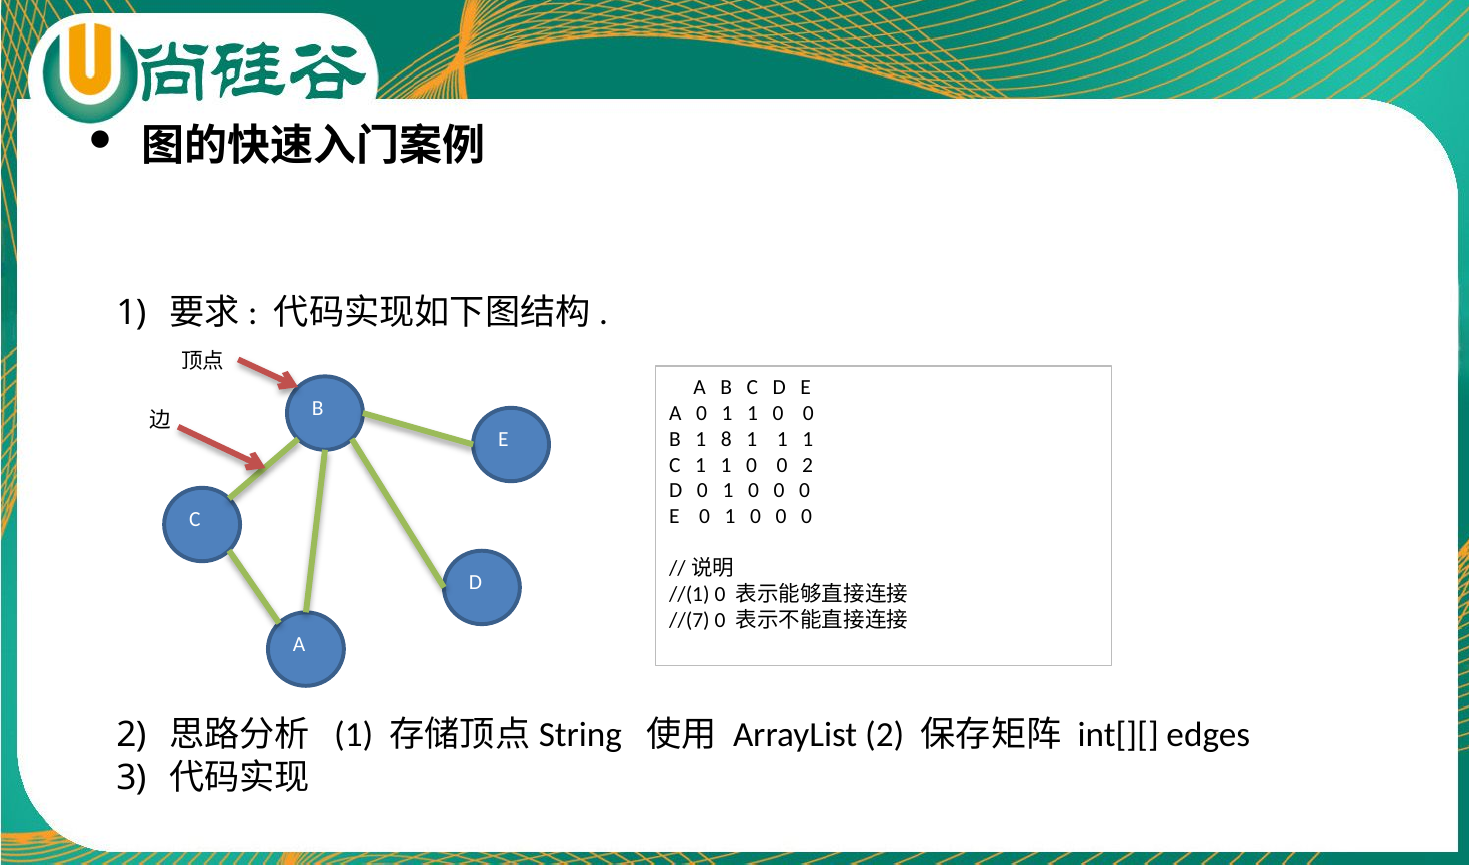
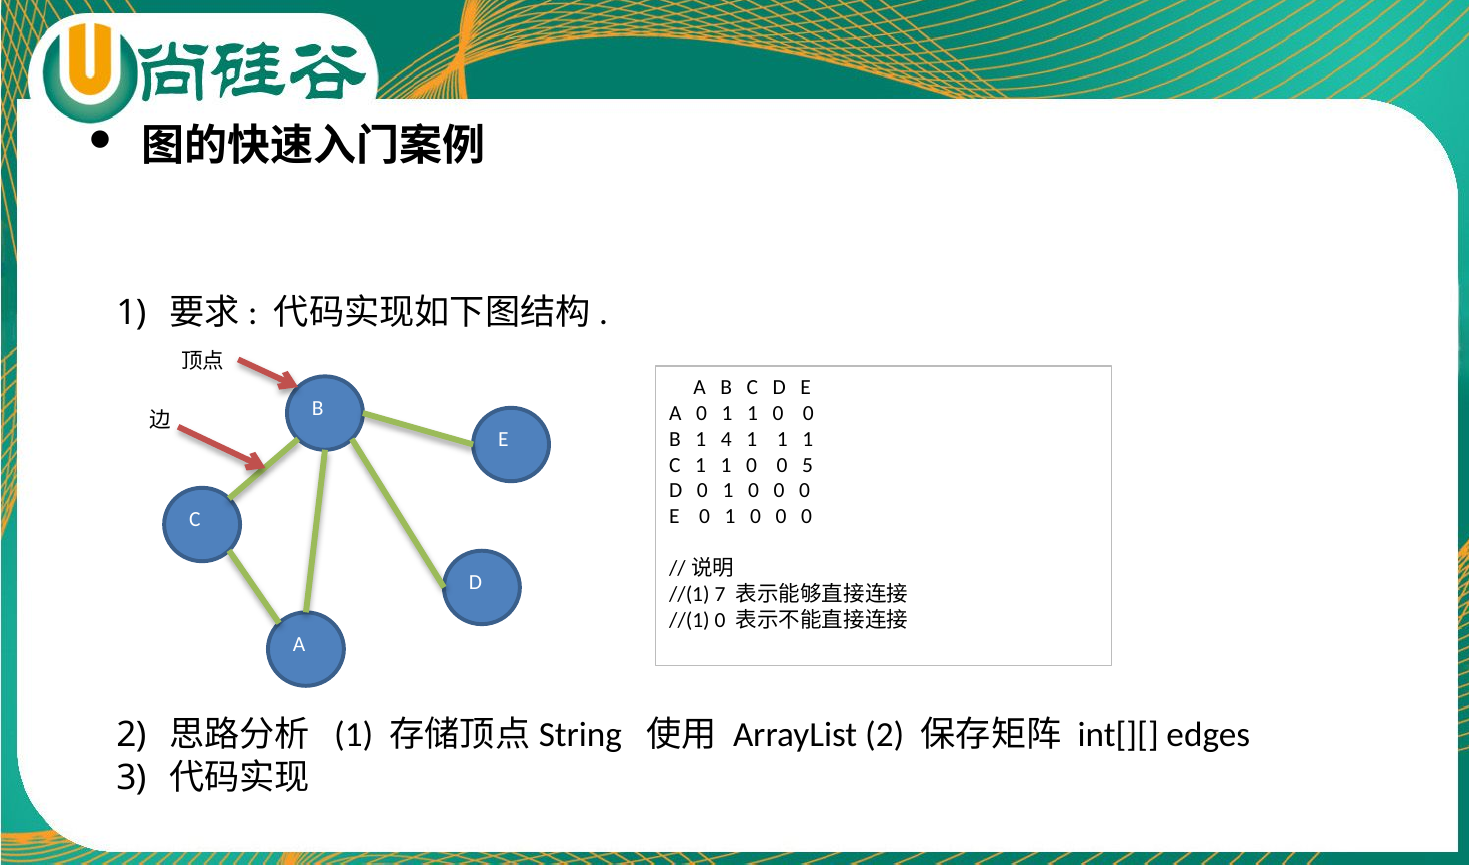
8: 8 -> 4
0 2: 2 -> 5
//(1 0: 0 -> 7
//(7 at (689, 620): //(7 -> //(1
